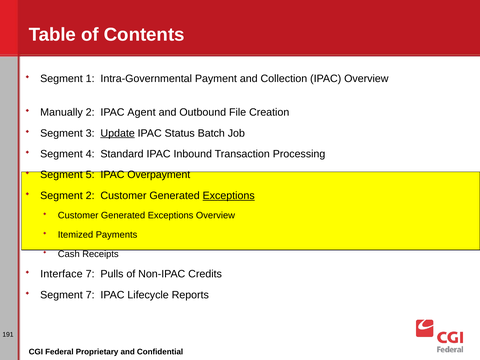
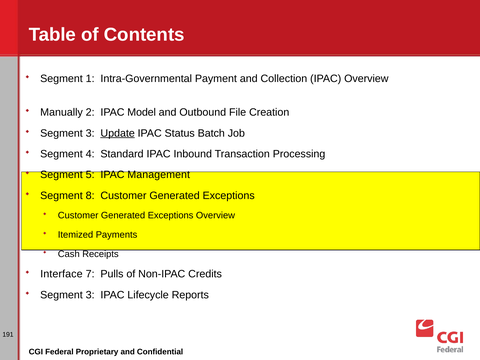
Agent: Agent -> Model
Overpayment: Overpayment -> Management
Segment 2: 2 -> 8
Exceptions at (229, 196) underline: present -> none
7 at (90, 295): 7 -> 3
